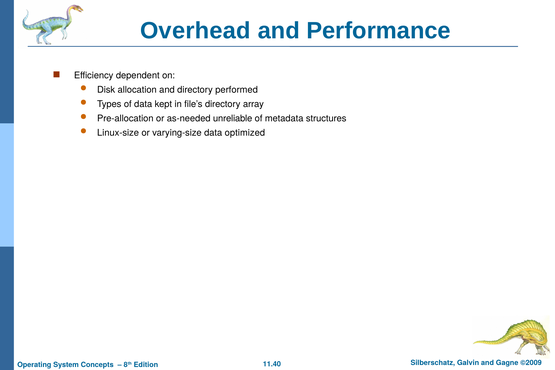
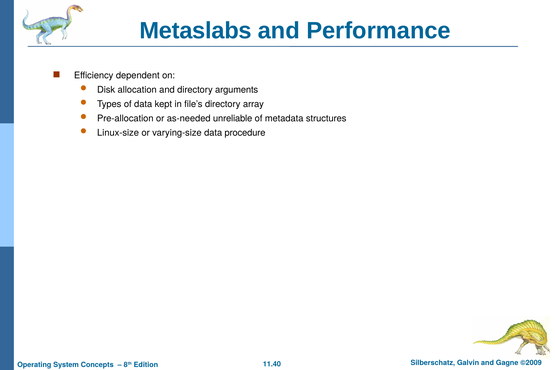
Overhead: Overhead -> Metaslabs
performed: performed -> arguments
optimized: optimized -> procedure
